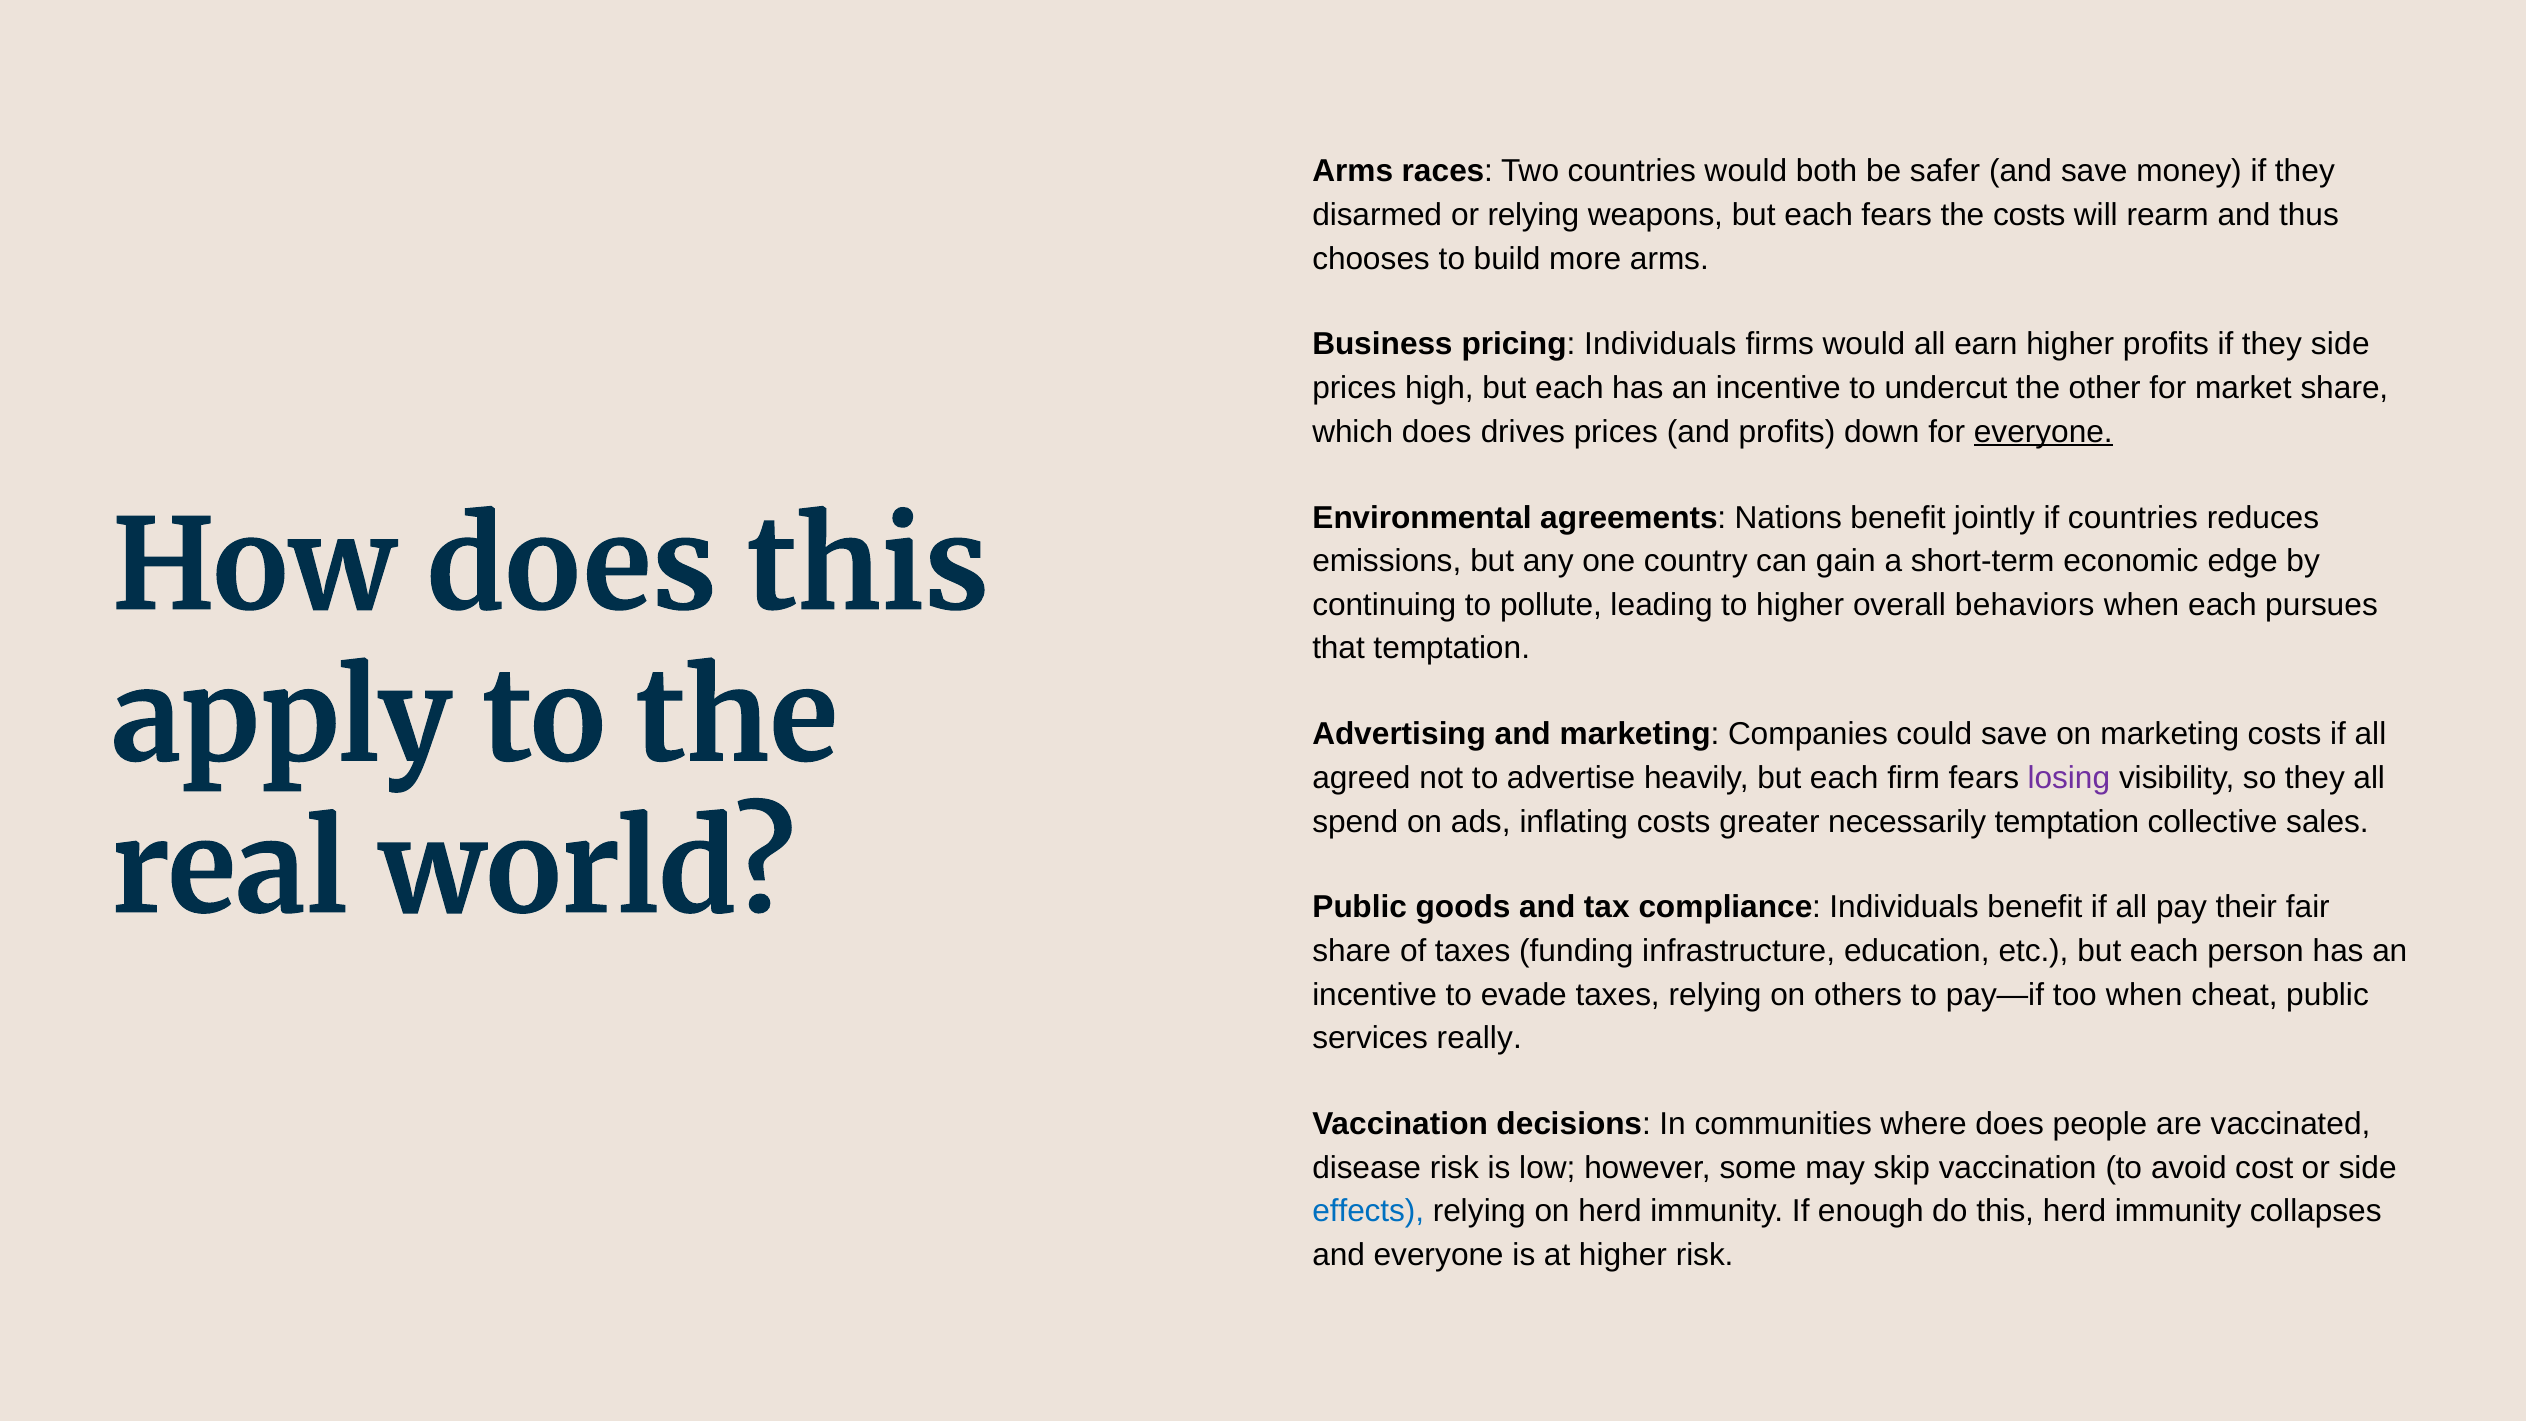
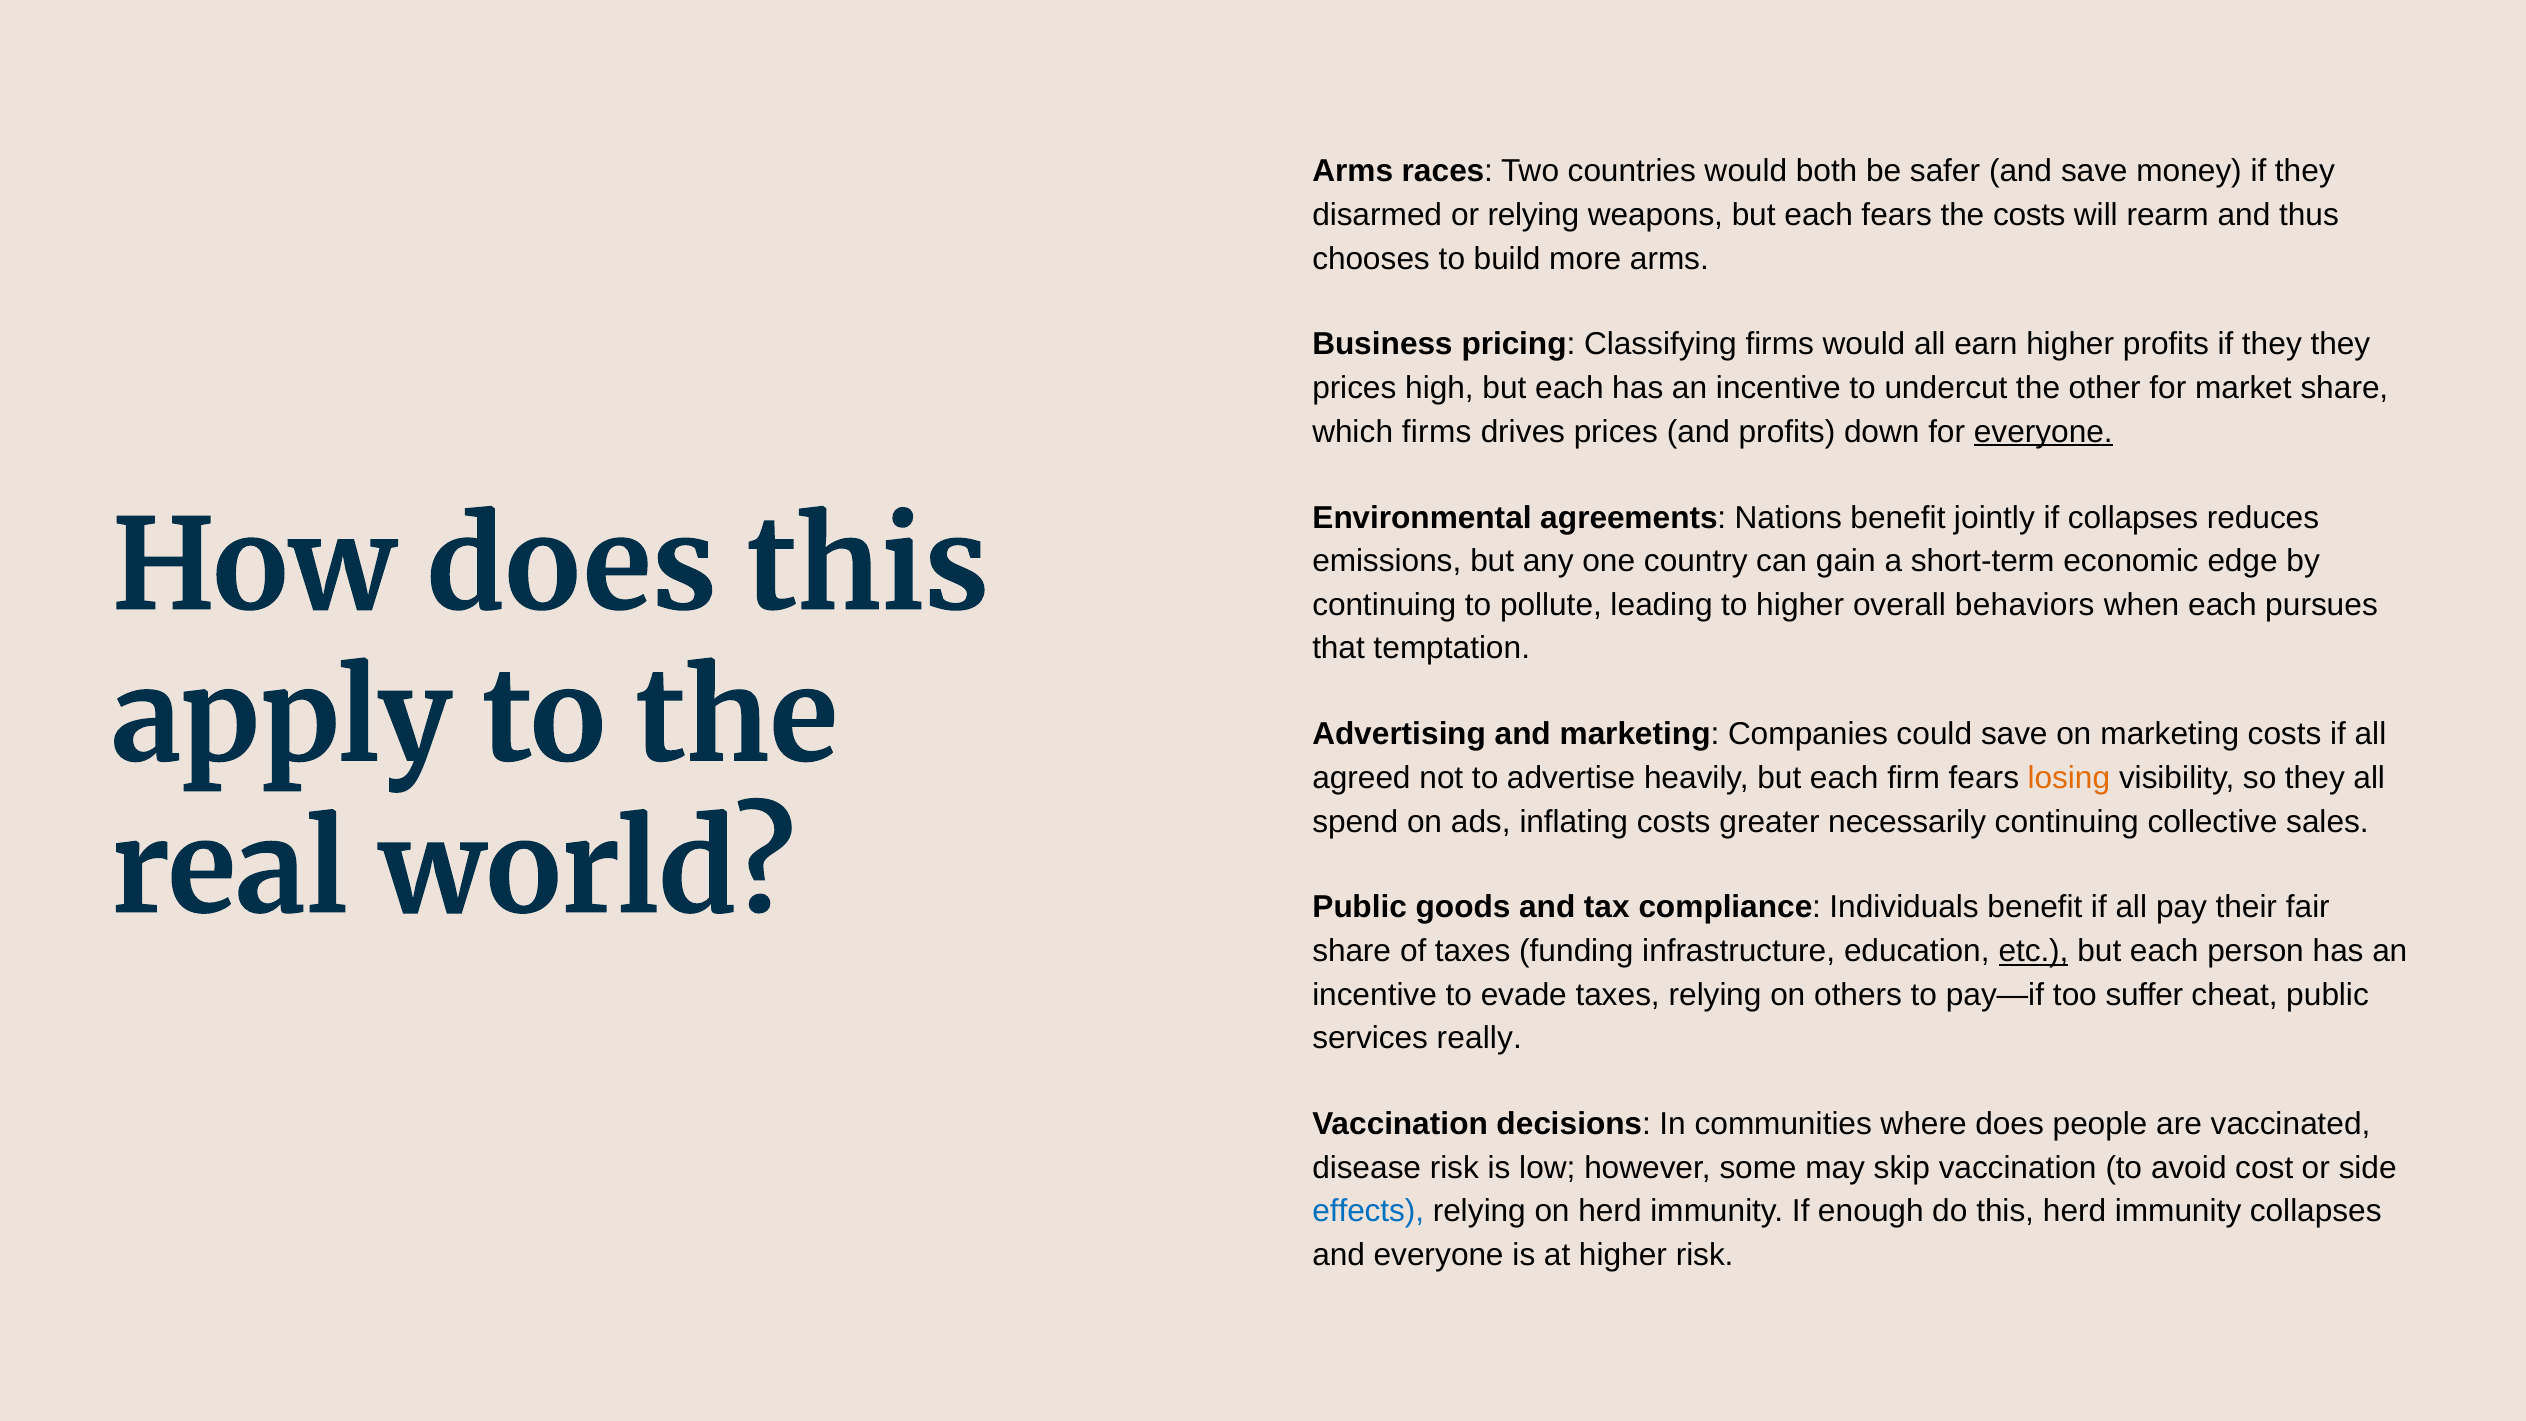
pricing Individuals: Individuals -> Classifying
they side: side -> they
which does: does -> firms
if countries: countries -> collapses
losing colour: purple -> orange
necessarily temptation: temptation -> continuing
etc underline: none -> present
too when: when -> suffer
